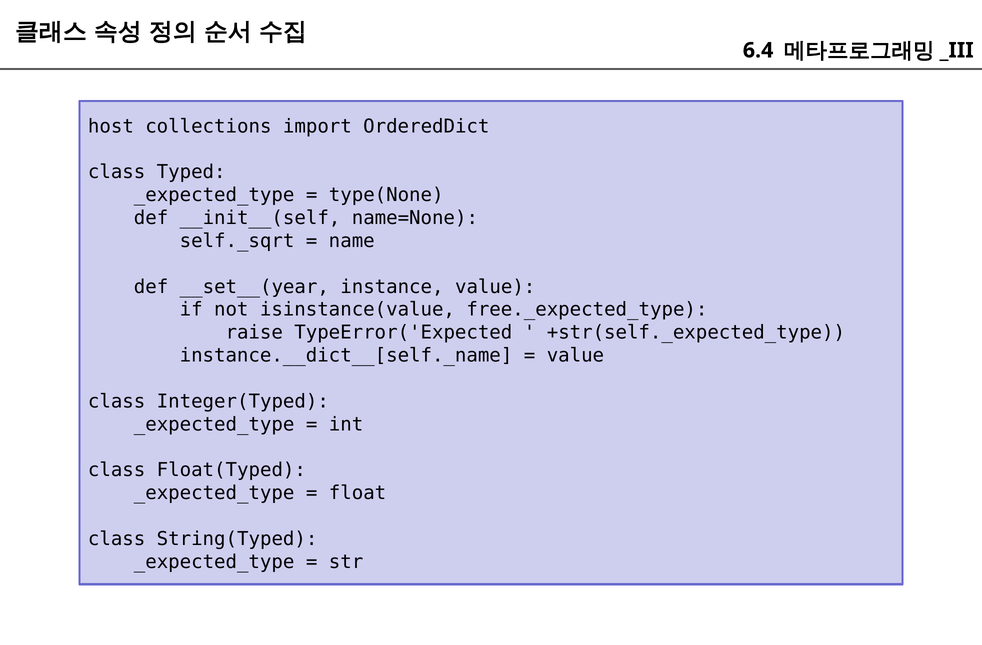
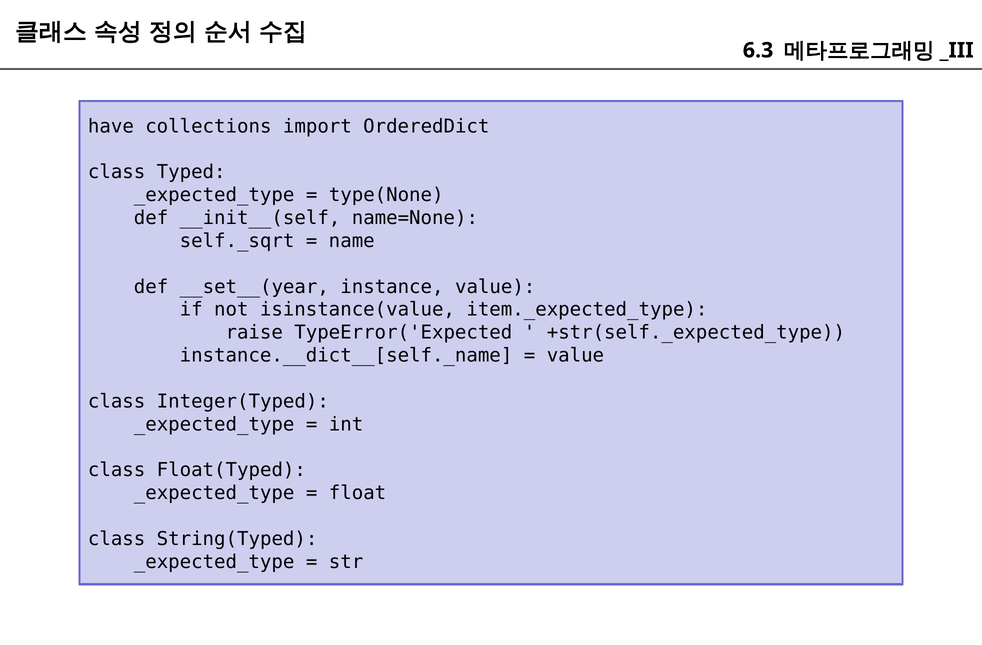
6.4: 6.4 -> 6.3
host: host -> have
free._expected_type: free._expected_type -> item._expected_type
